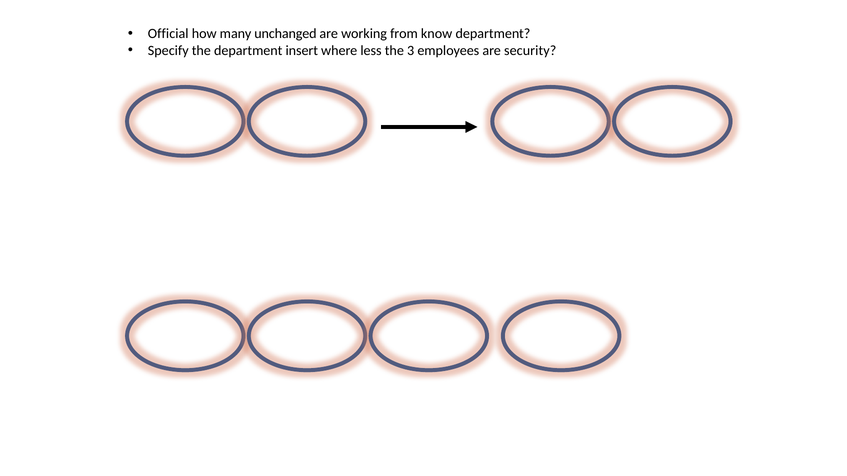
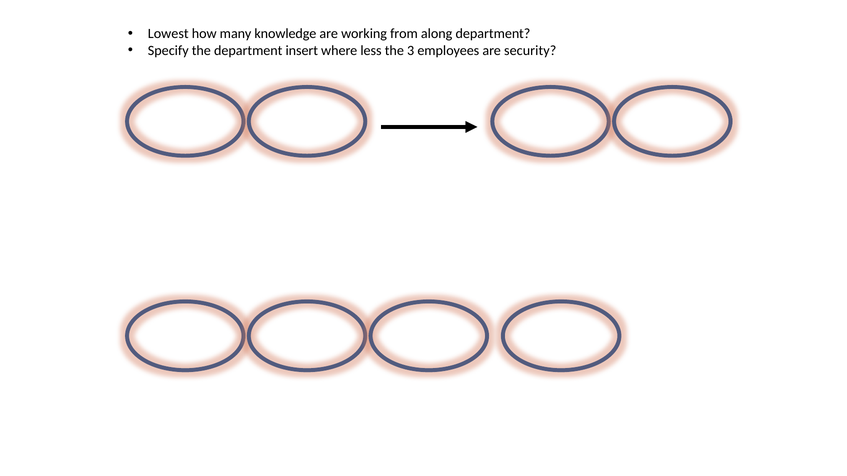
Official: Official -> Lowest
unchanged: unchanged -> knowledge
know: know -> along
